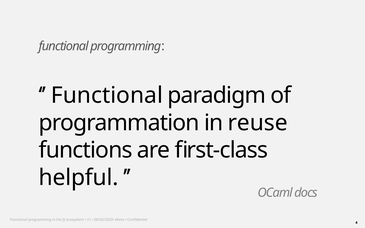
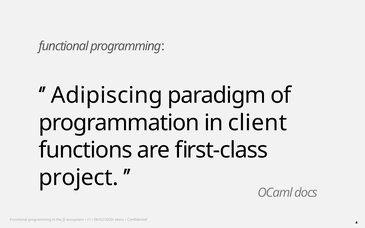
Functional at (107, 96): Functional -> Adipiscing
reuse: reuse -> client
helpful: helpful -> project
